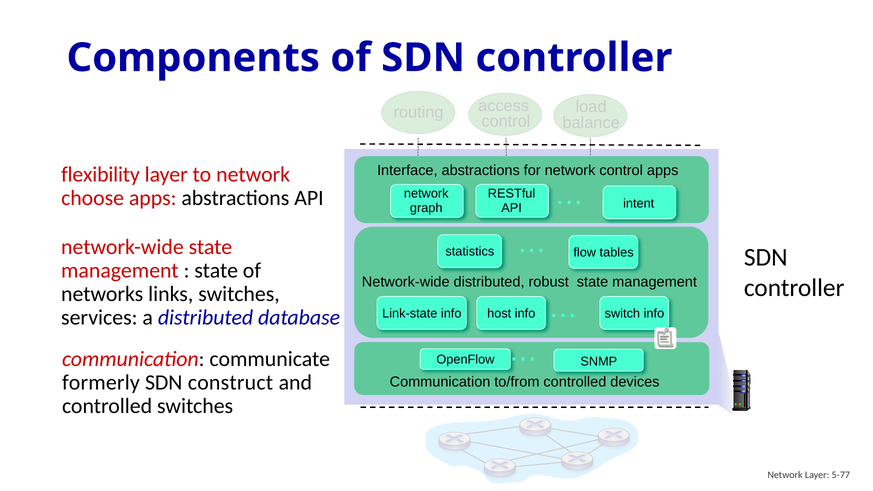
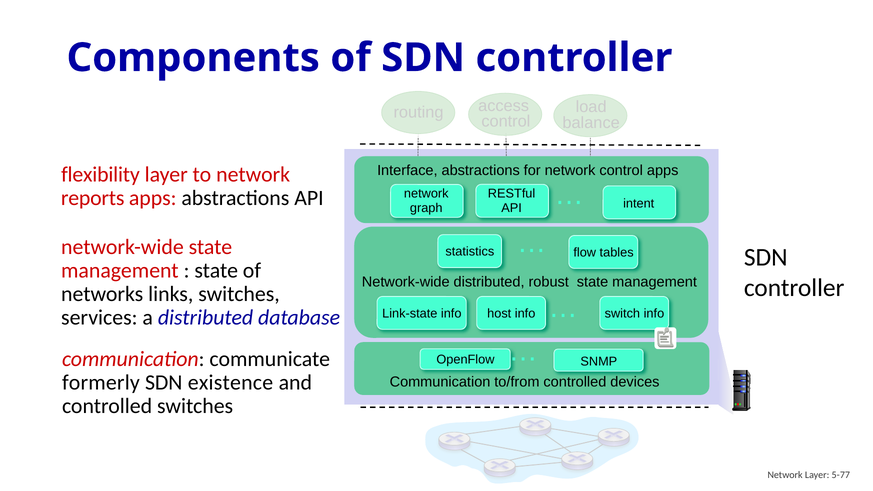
choose: choose -> reports
construct: construct -> existence
